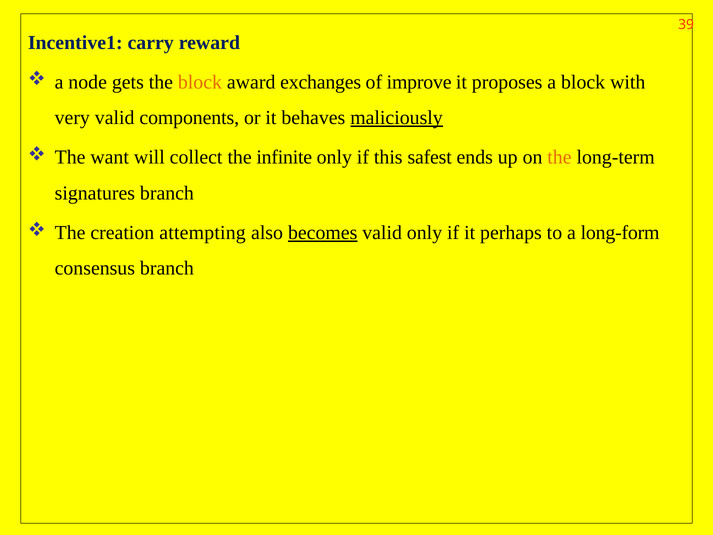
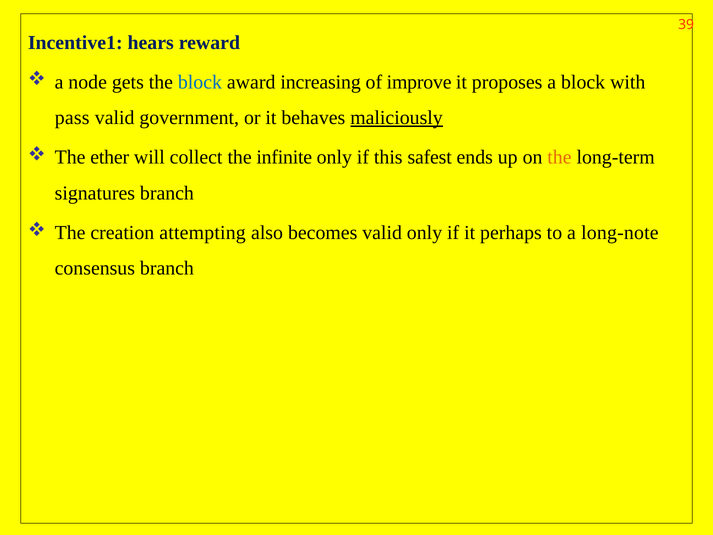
carry: carry -> hears
block at (200, 82) colour: orange -> blue
exchanges: exchanges -> increasing
very: very -> pass
components: components -> government
want: want -> ether
becomes underline: present -> none
long-form: long-form -> long-note
